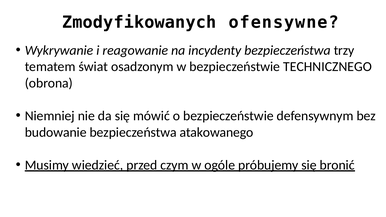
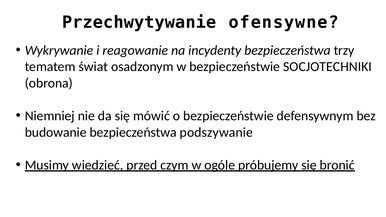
Zmodyfikowanych: Zmodyfikowanych -> Przechwytywanie
TECHNICZNEGO: TECHNICZNEGO -> SOCJOTECHNIKI
atakowanego: atakowanego -> podszywanie
